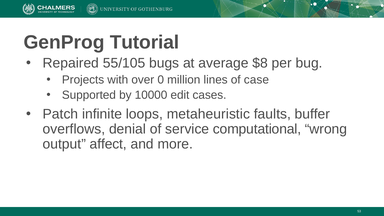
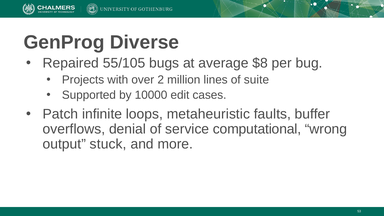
Tutorial: Tutorial -> Diverse
0: 0 -> 2
case: case -> suite
affect: affect -> stuck
